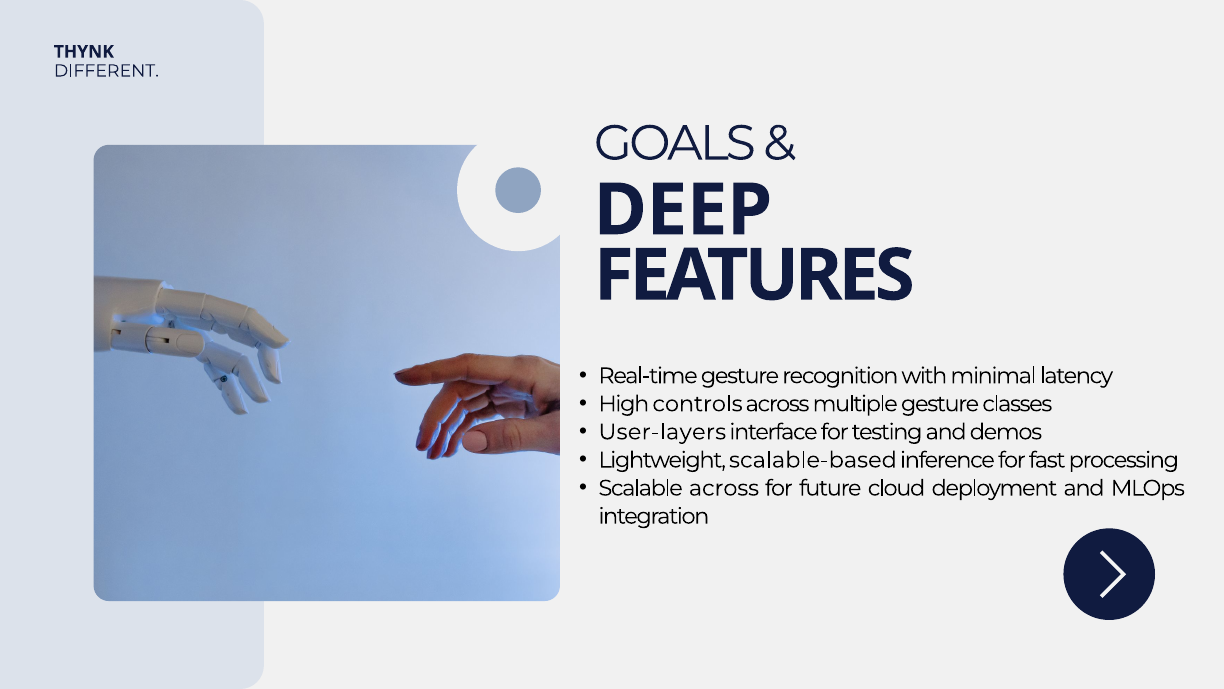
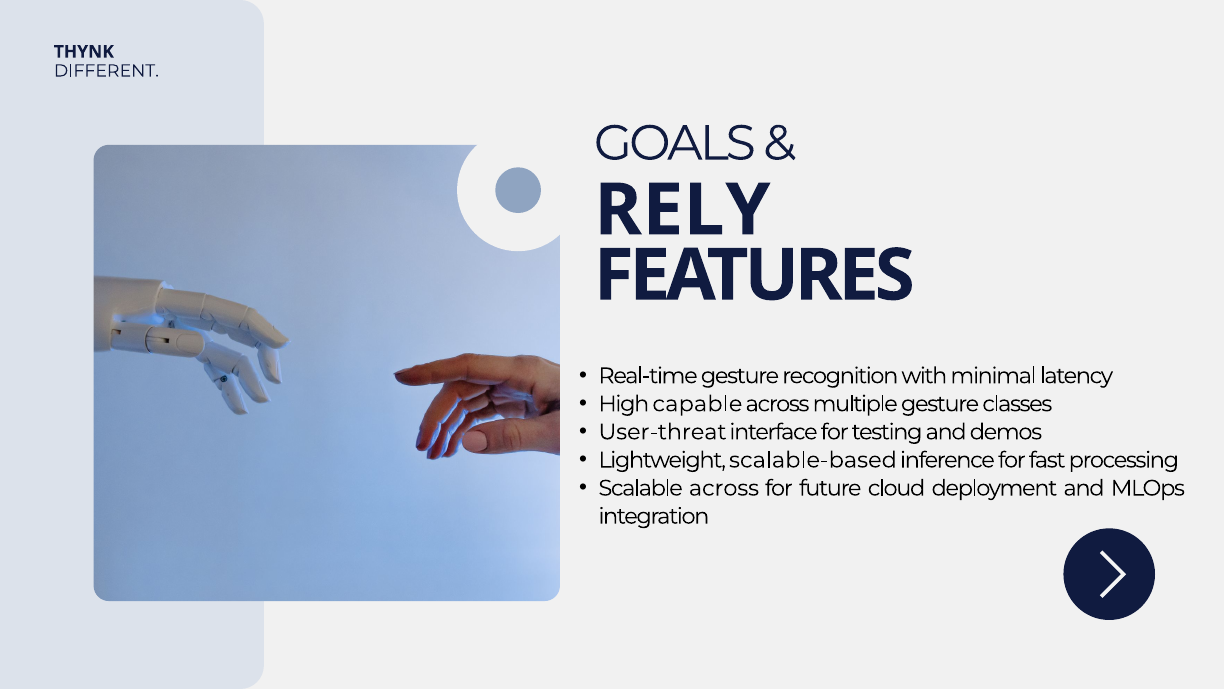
DEEP: DEEP -> RELY
controls: controls -> capable
User-layers: User-layers -> User-threat
